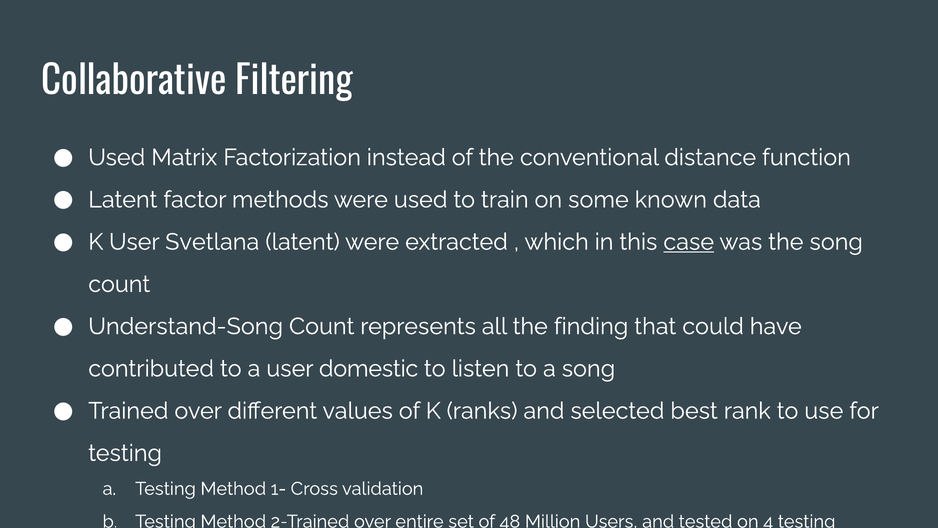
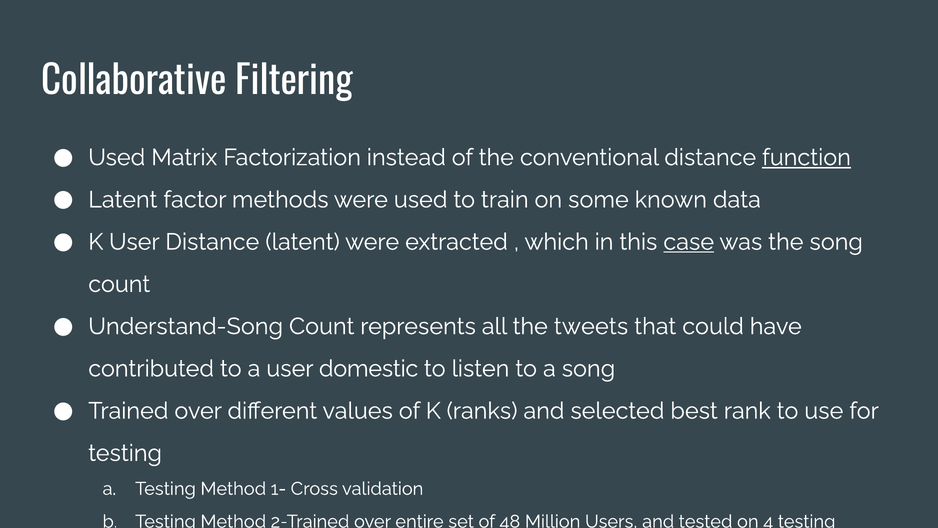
function underline: none -> present
User Svetlana: Svetlana -> Distance
finding: finding -> tweets
